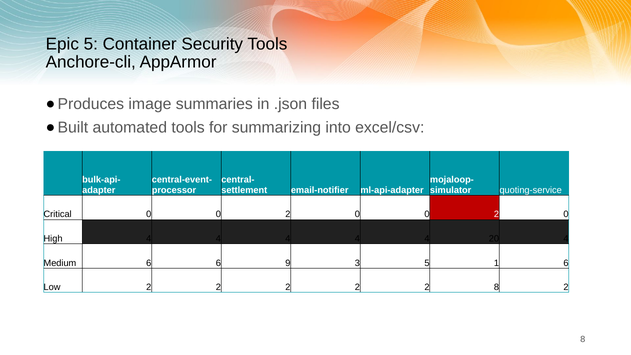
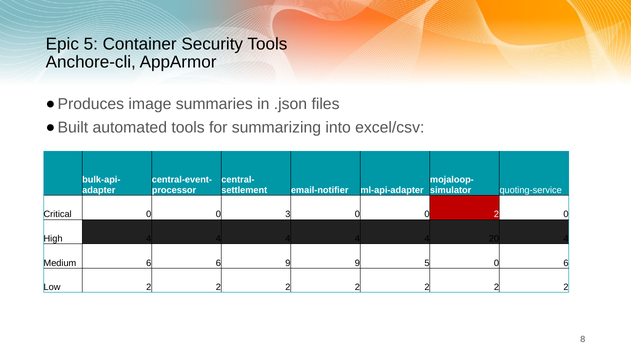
Critical 0 0 2: 2 -> 3
9 3: 3 -> 9
5 1: 1 -> 0
8 at (497, 287): 8 -> 2
